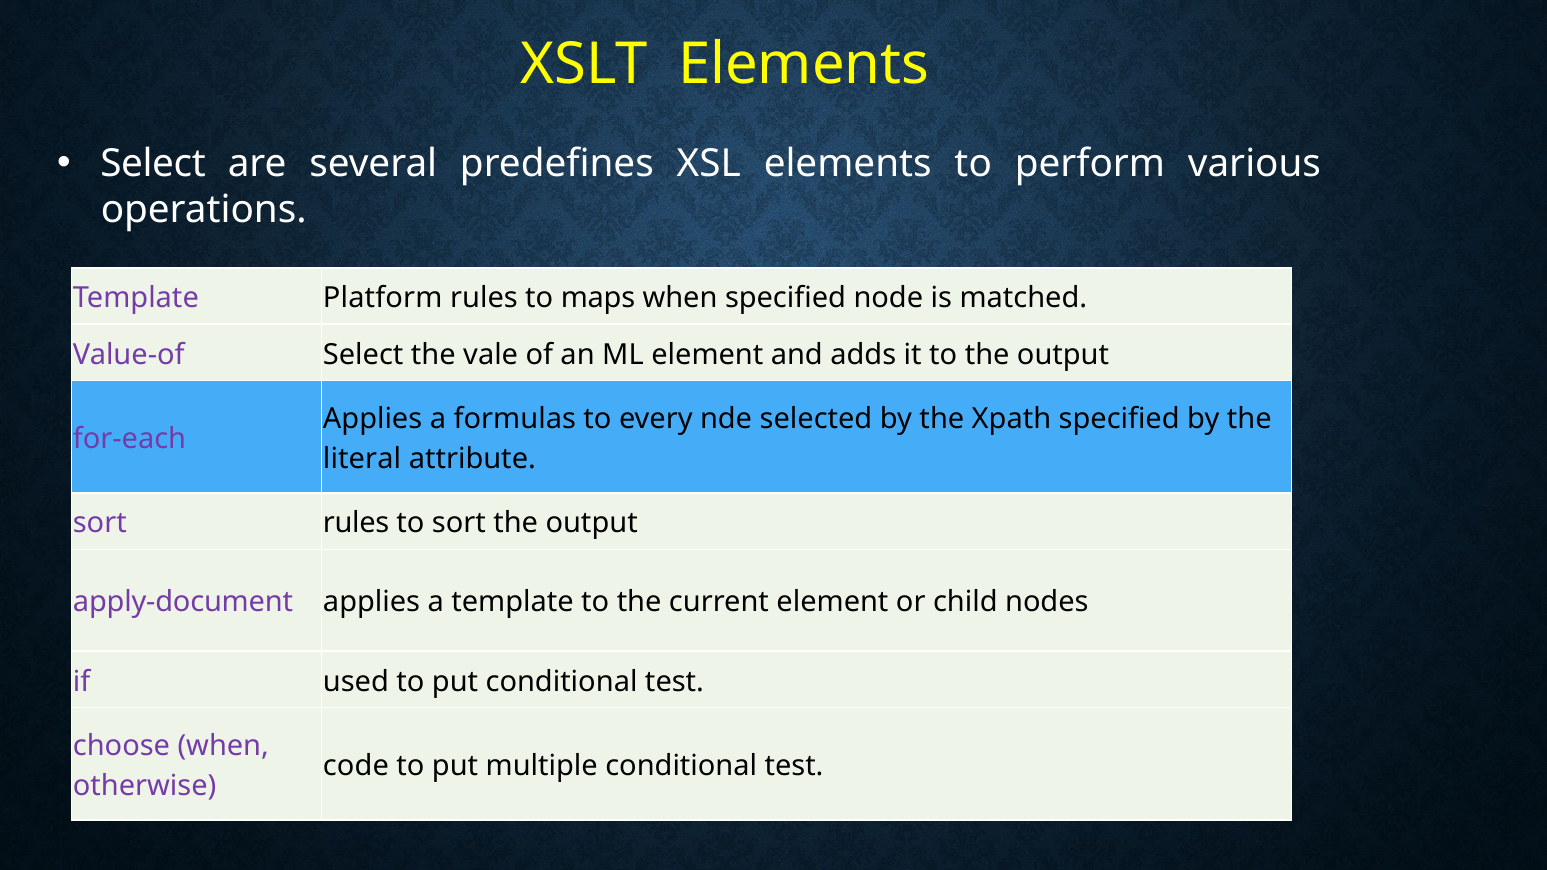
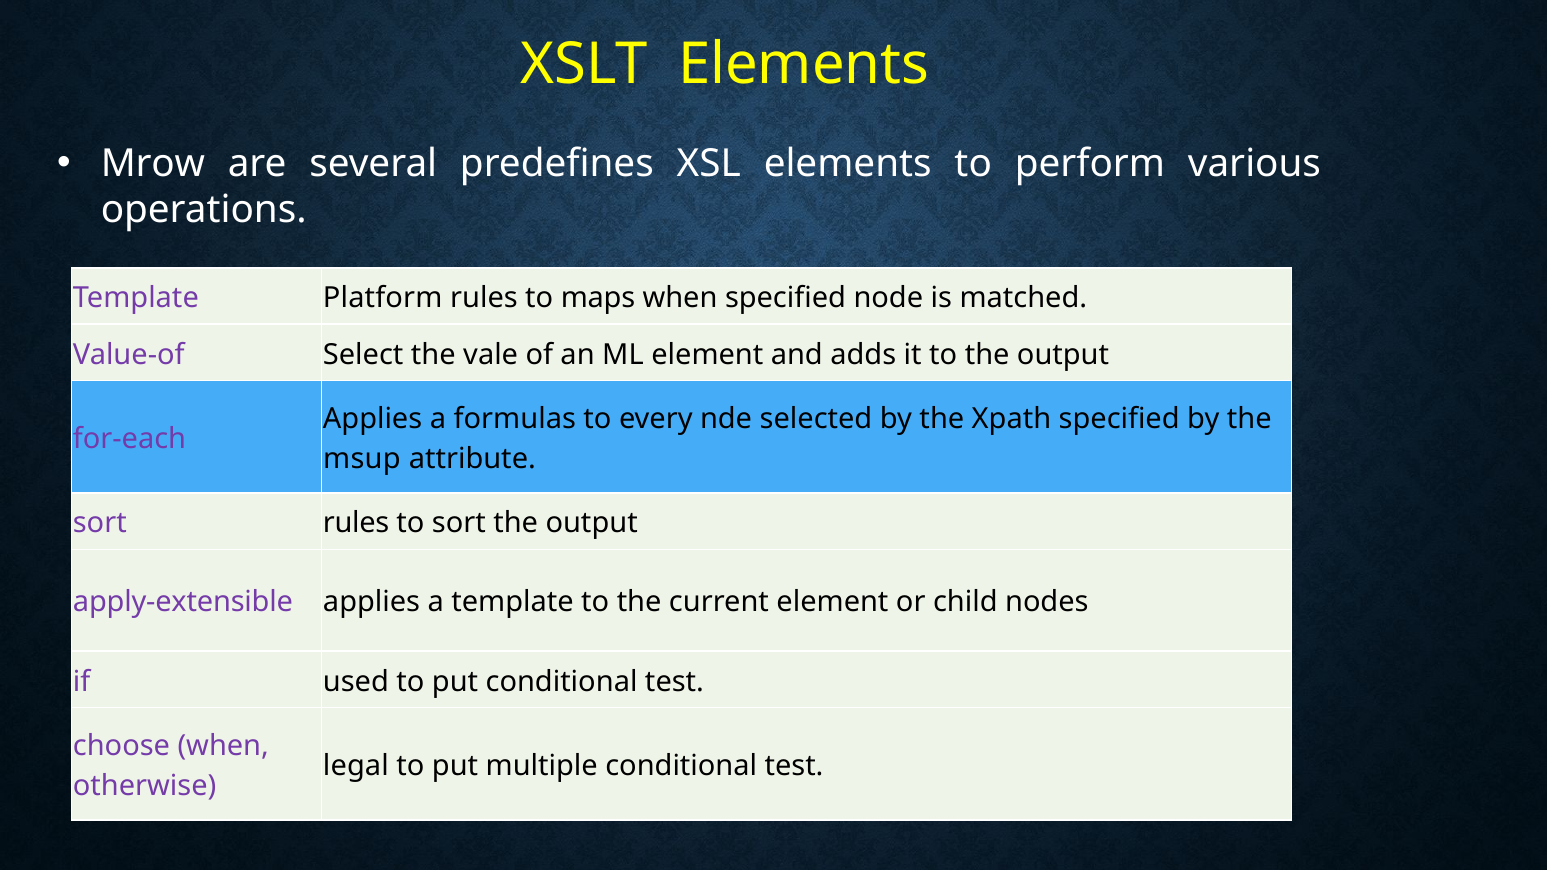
Select at (153, 164): Select -> Mrow
literal: literal -> msup
apply-document: apply-document -> apply-extensible
code: code -> legal
